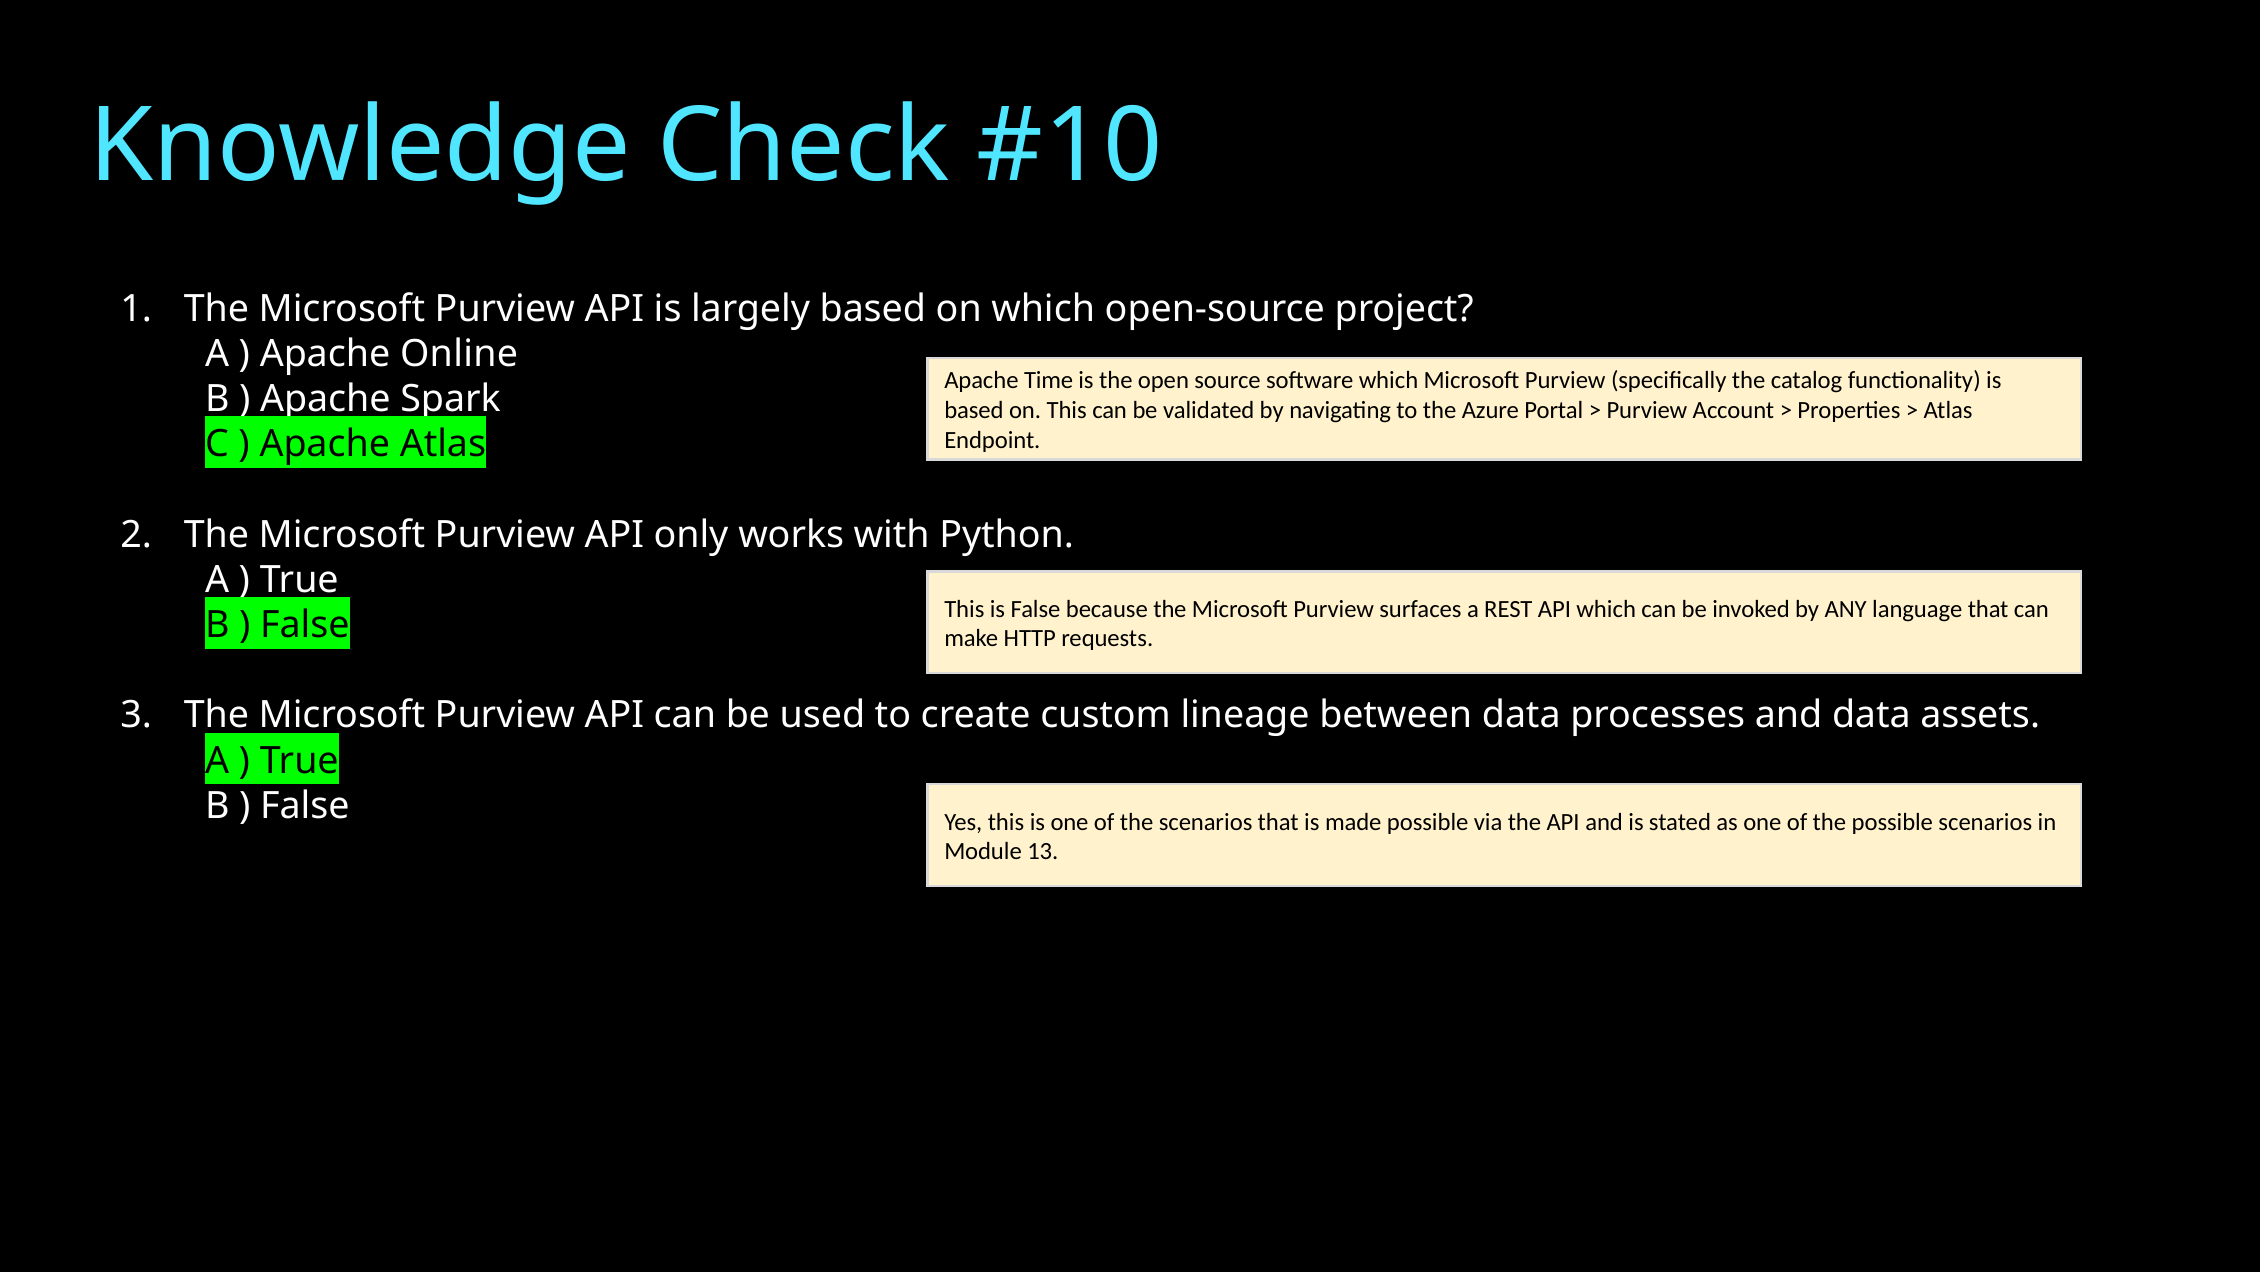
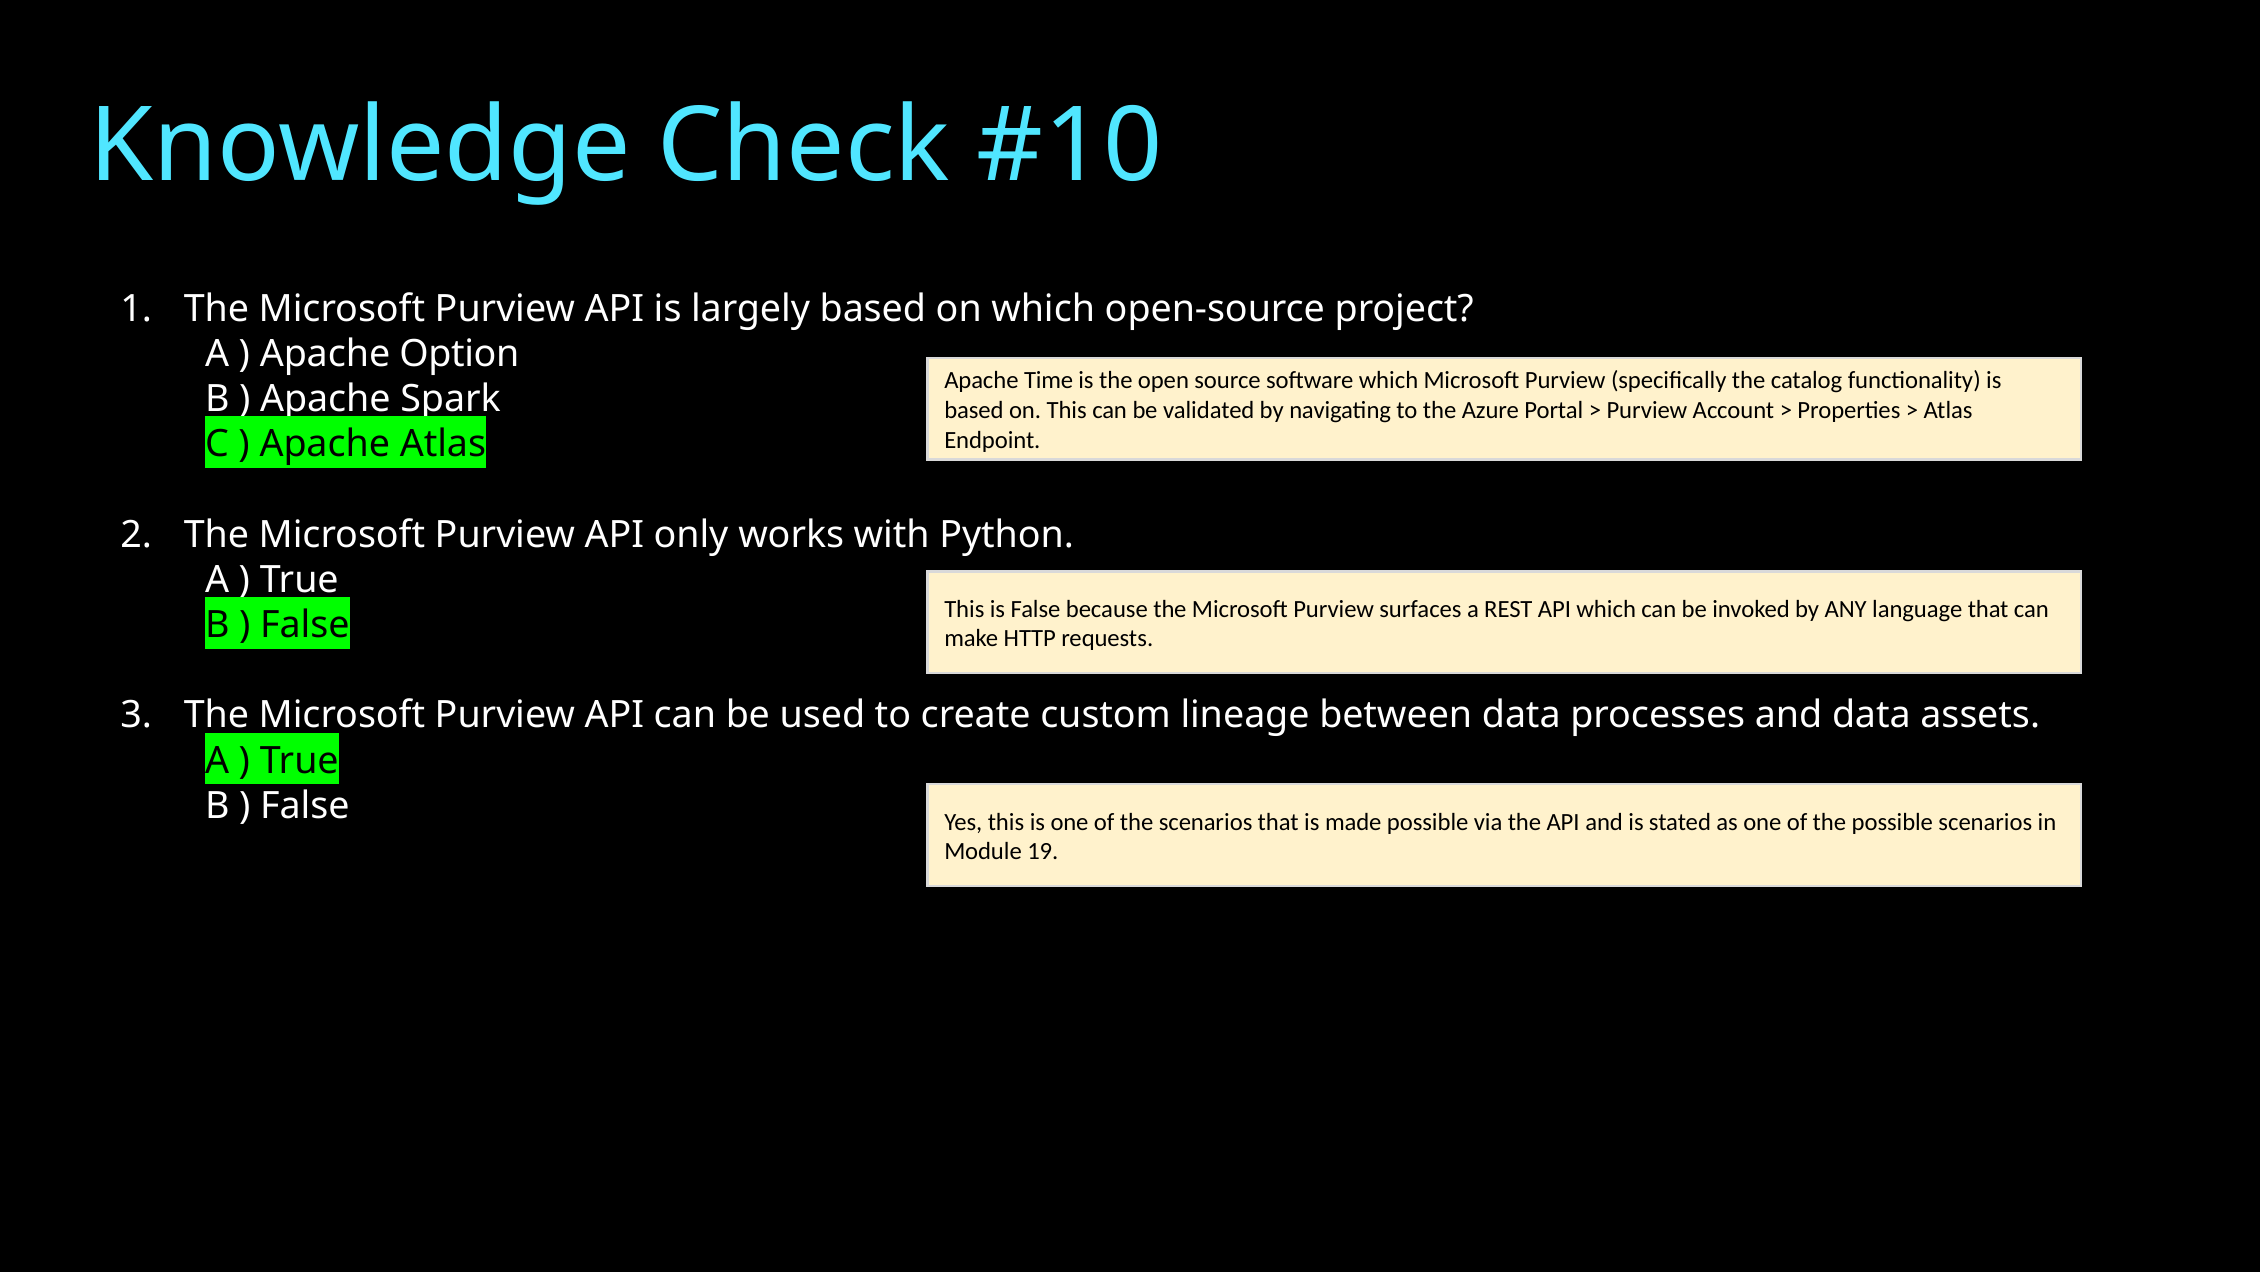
Online: Online -> Option
13: 13 -> 19
